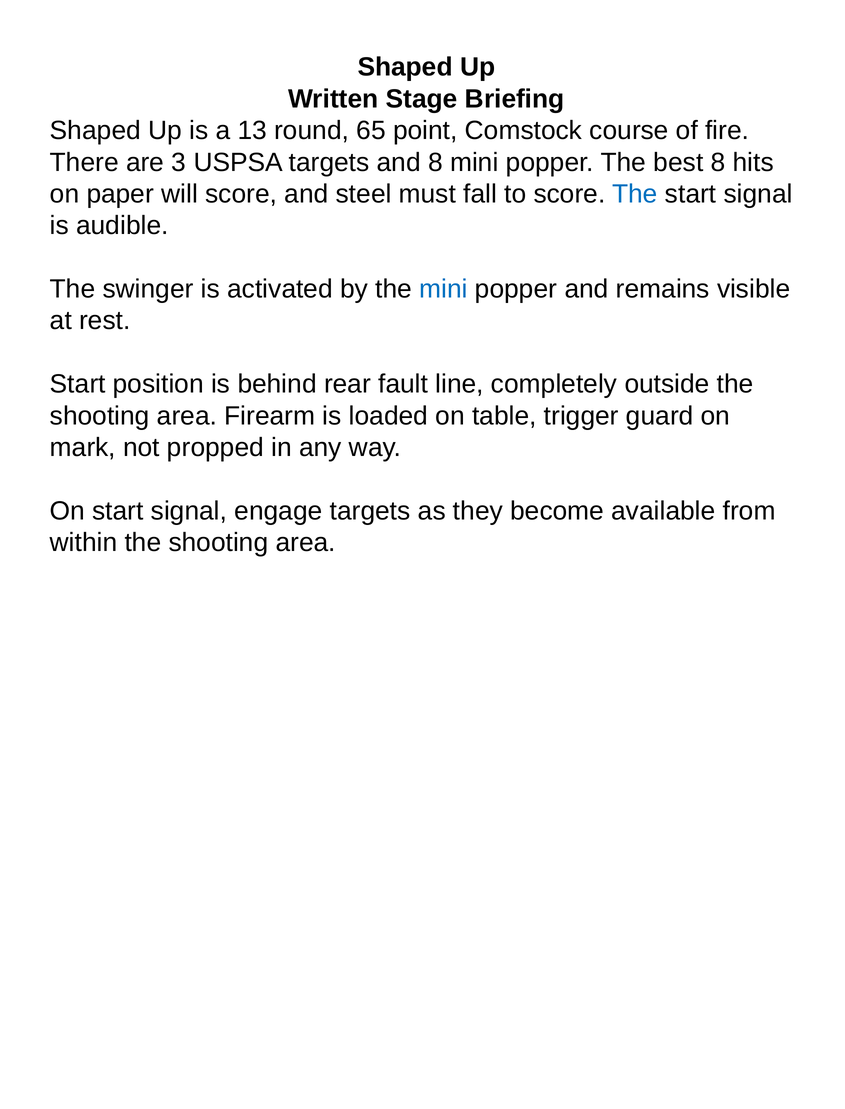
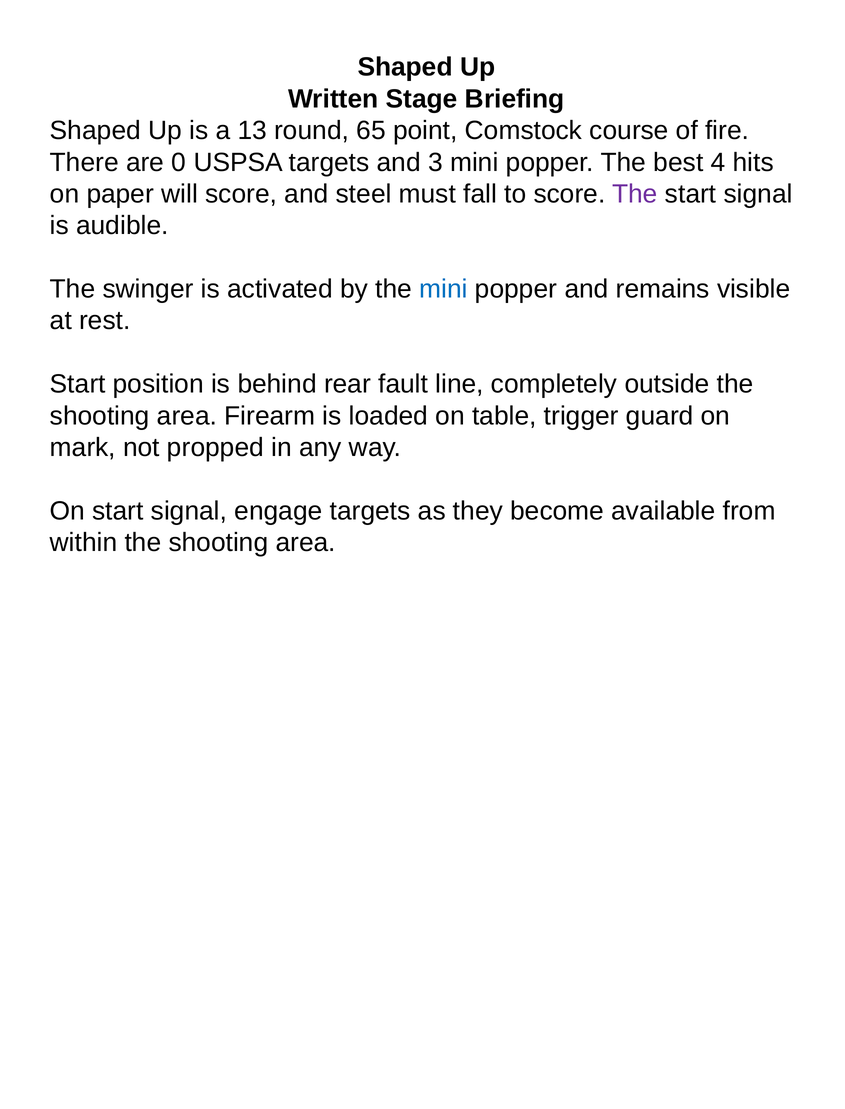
3: 3 -> 0
and 8: 8 -> 3
best 8: 8 -> 4
The at (635, 194) colour: blue -> purple
